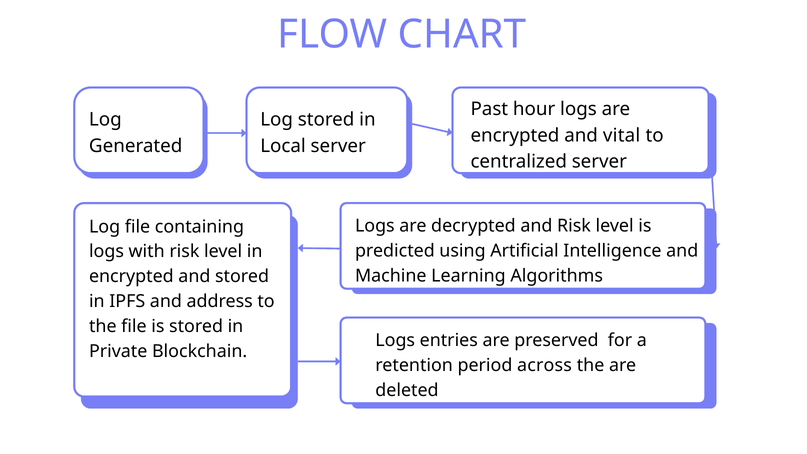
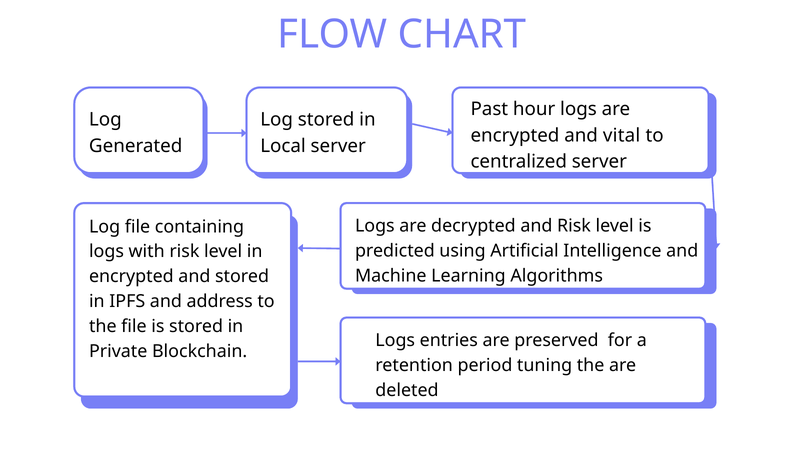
across: across -> tuning
